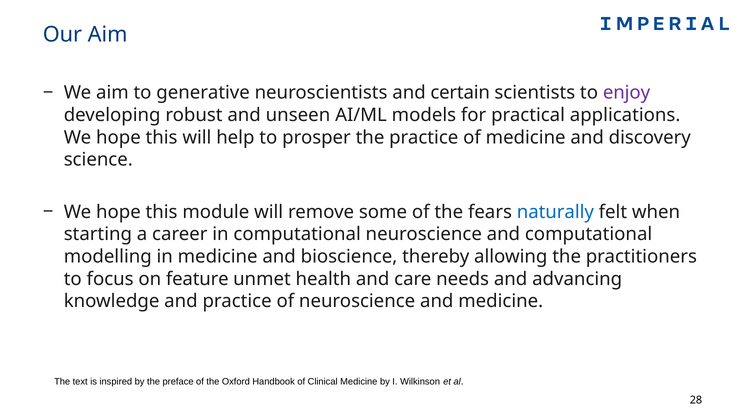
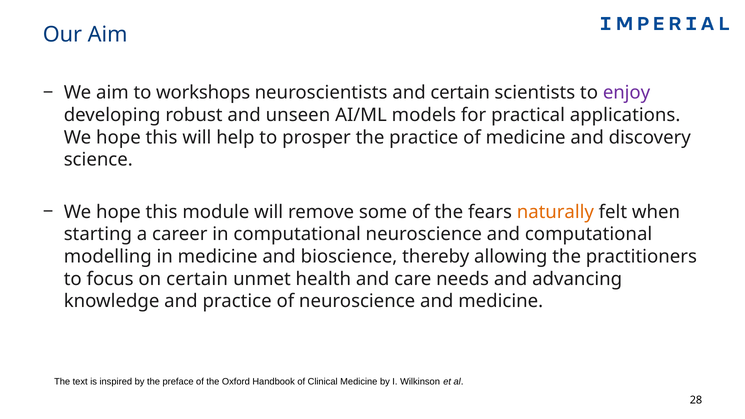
generative: generative -> workshops
naturally colour: blue -> orange
on feature: feature -> certain
